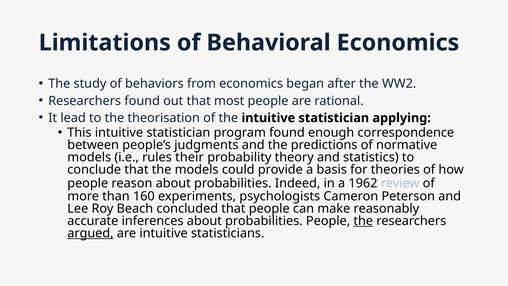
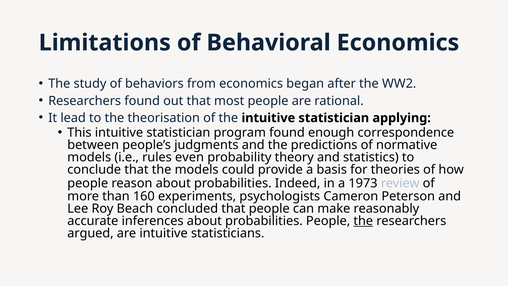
their: their -> even
1962: 1962 -> 1973
argued underline: present -> none
